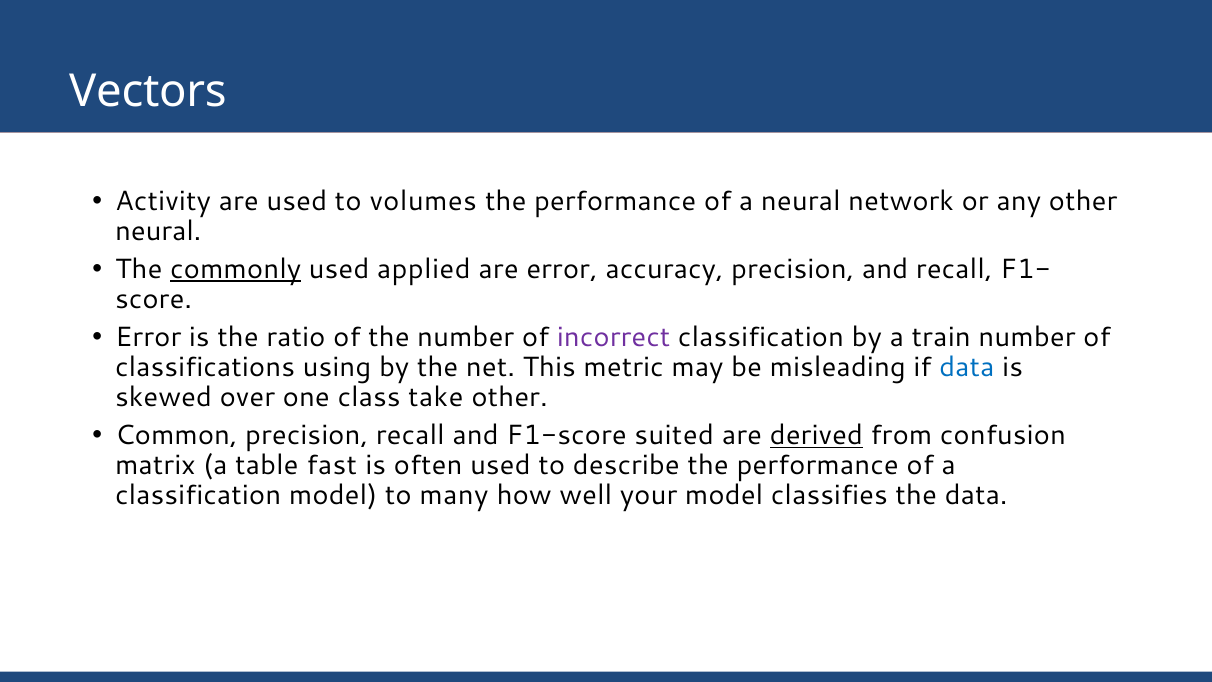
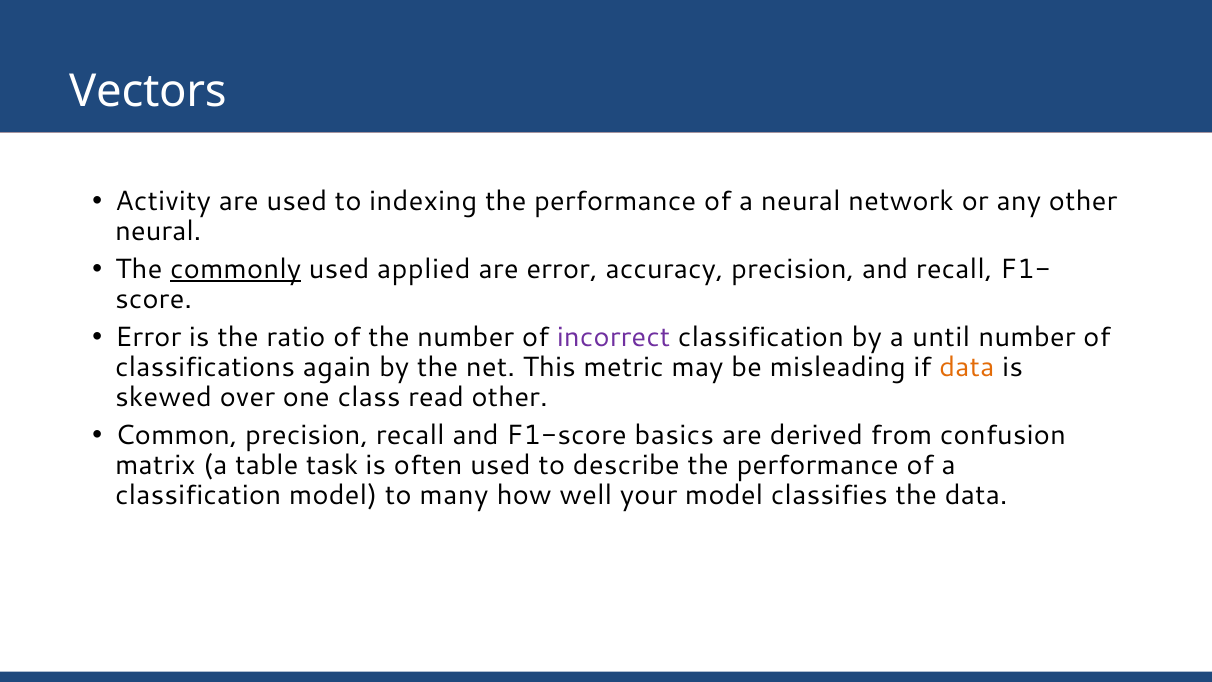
volumes: volumes -> indexing
train: train -> until
using: using -> again
data at (967, 367) colour: blue -> orange
take: take -> read
suited: suited -> basics
derived underline: present -> none
fast: fast -> task
